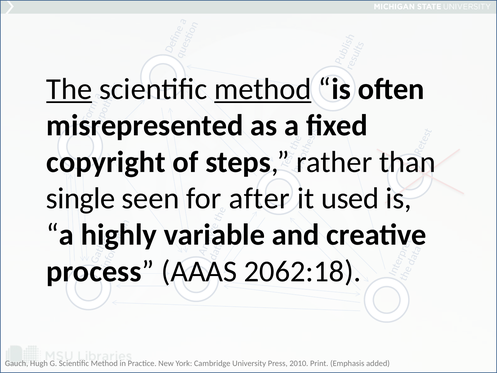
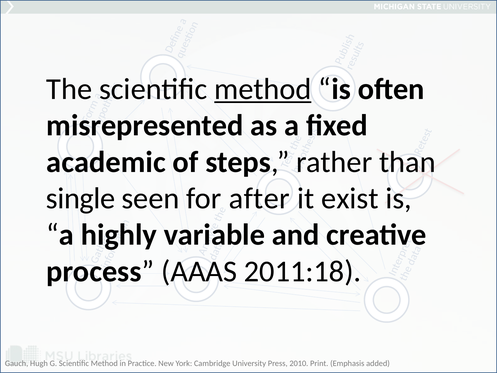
The underline: present -> none
copyright: copyright -> academic
used: used -> exist
2062:18: 2062:18 -> 2011:18
